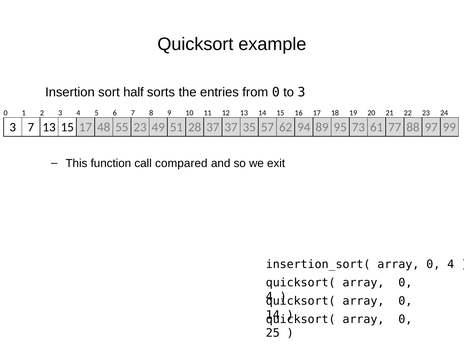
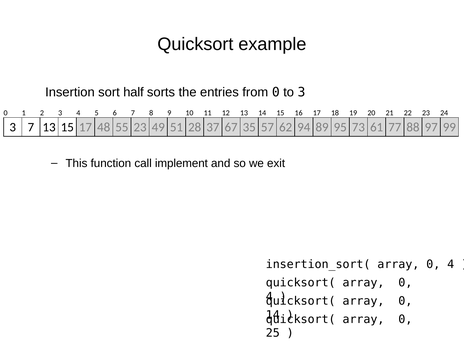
37 37: 37 -> 67
compared: compared -> implement
